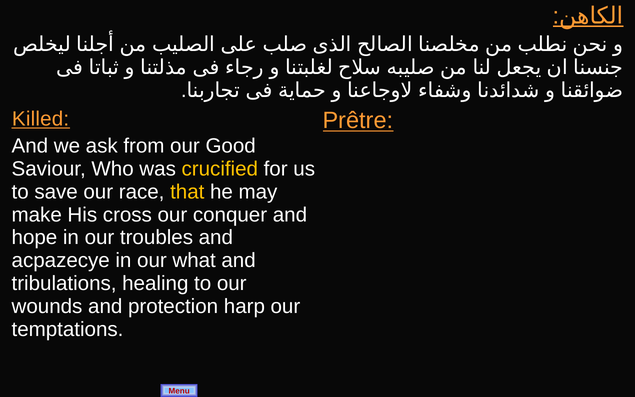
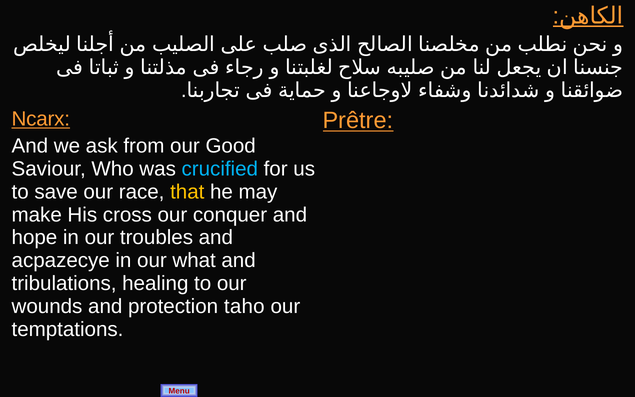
Killed: Killed -> Ncarx
crucified colour: yellow -> light blue
harp: harp -> taho
